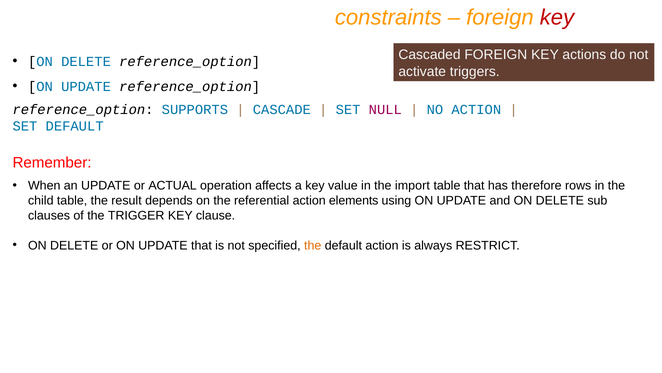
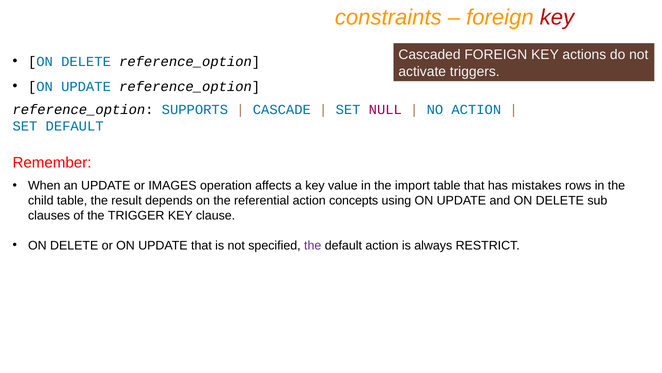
ACTUAL: ACTUAL -> IMAGES
therefore: therefore -> mistakes
elements: elements -> concepts
the at (313, 245) colour: orange -> purple
